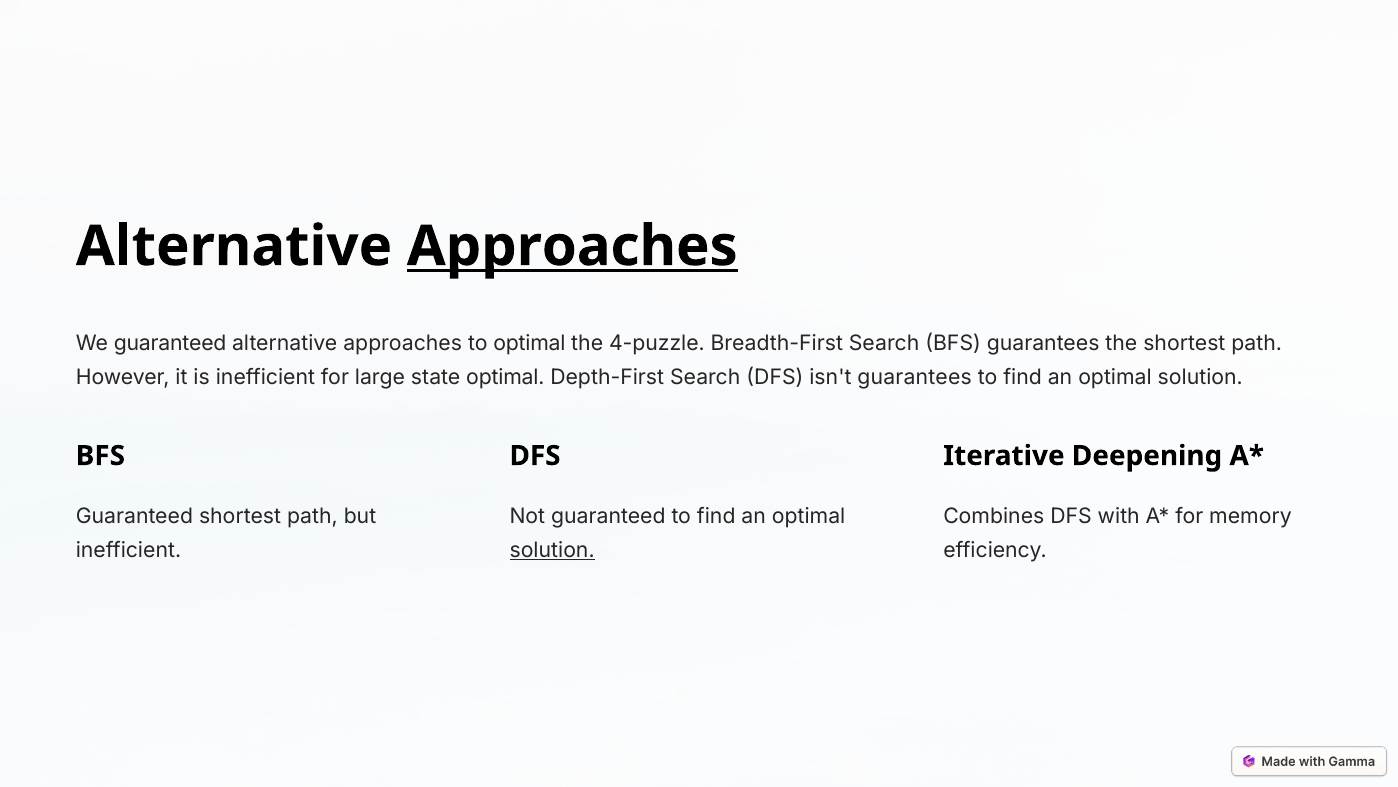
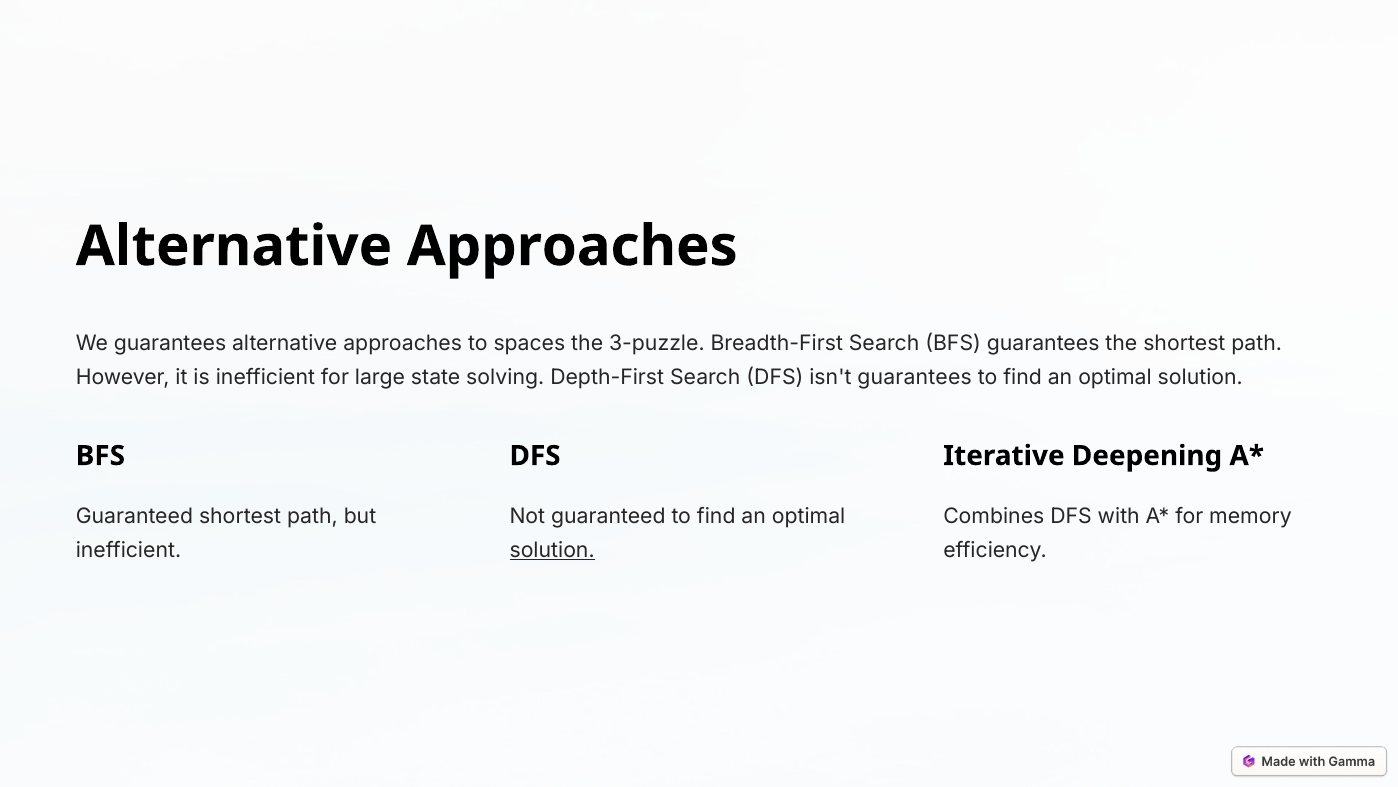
Approaches at (572, 246) underline: present -> none
We guaranteed: guaranteed -> guarantees
to optimal: optimal -> spaces
4-puzzle: 4-puzzle -> 3-puzzle
state optimal: optimal -> solving
